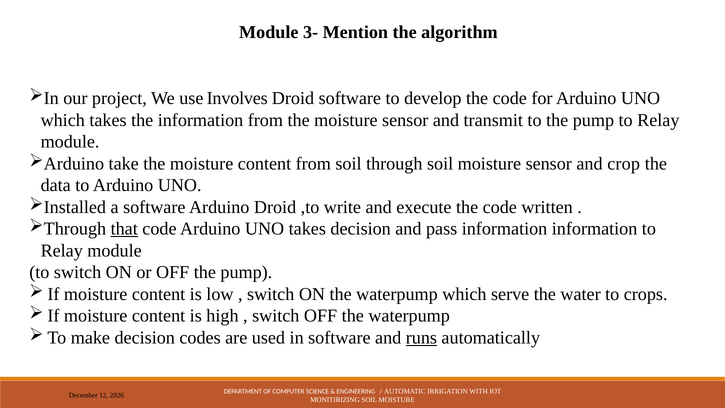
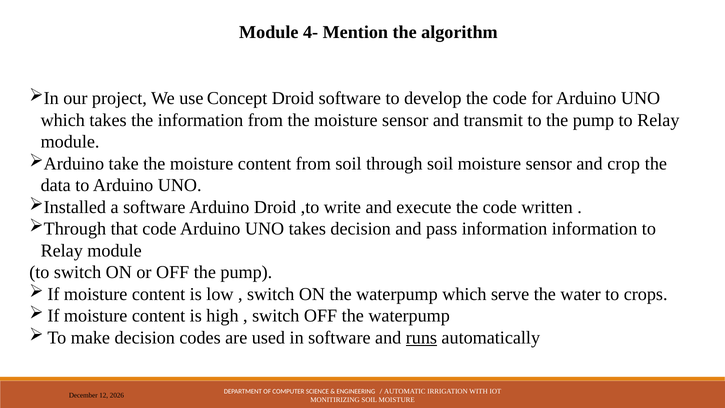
3-: 3- -> 4-
Involves: Involves -> Concept
that underline: present -> none
